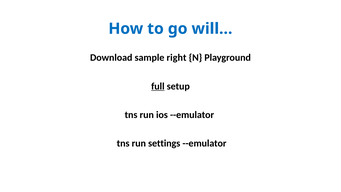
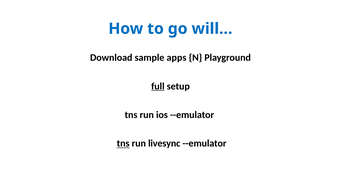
right: right -> apps
tns at (123, 143) underline: none -> present
settings: settings -> livesync
